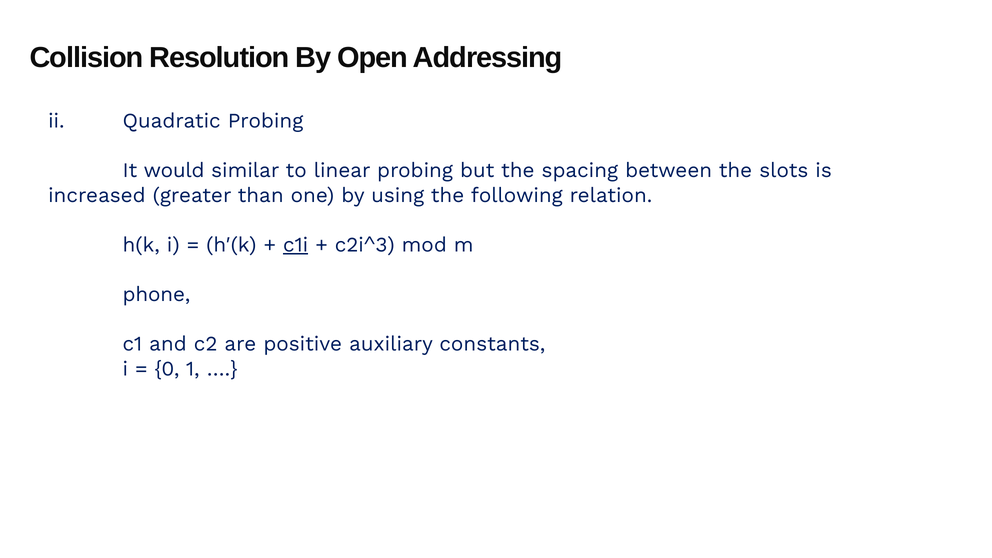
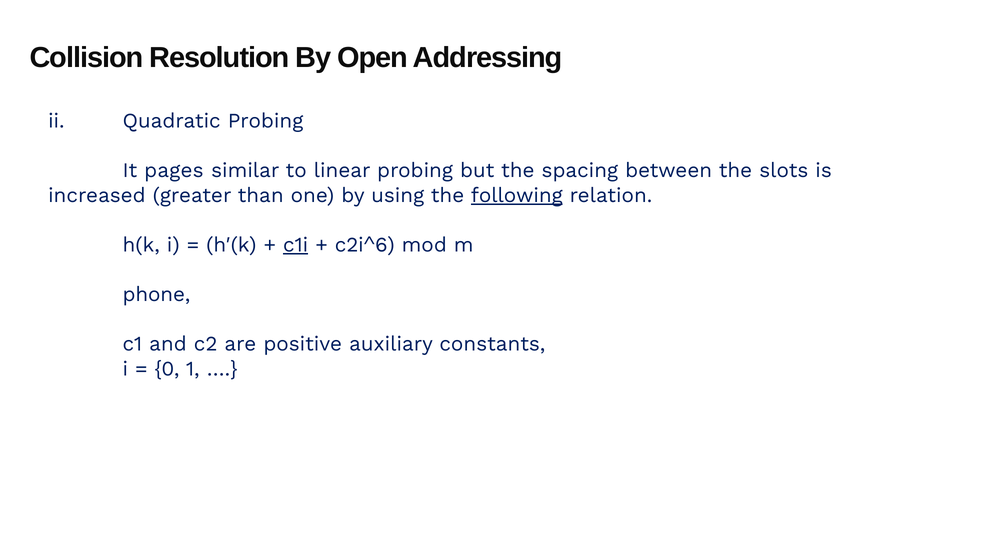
would: would -> pages
following underline: none -> present
c2i^3: c2i^3 -> c2i^6
